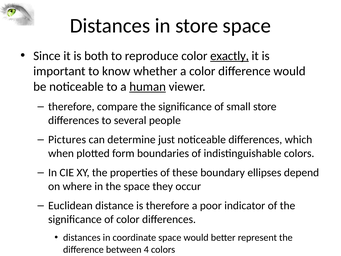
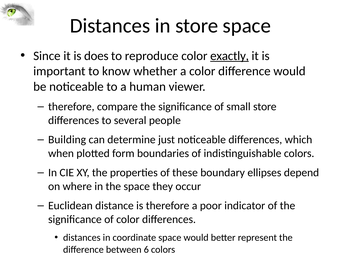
both: both -> does
human underline: present -> none
Pictures: Pictures -> Building
4: 4 -> 6
